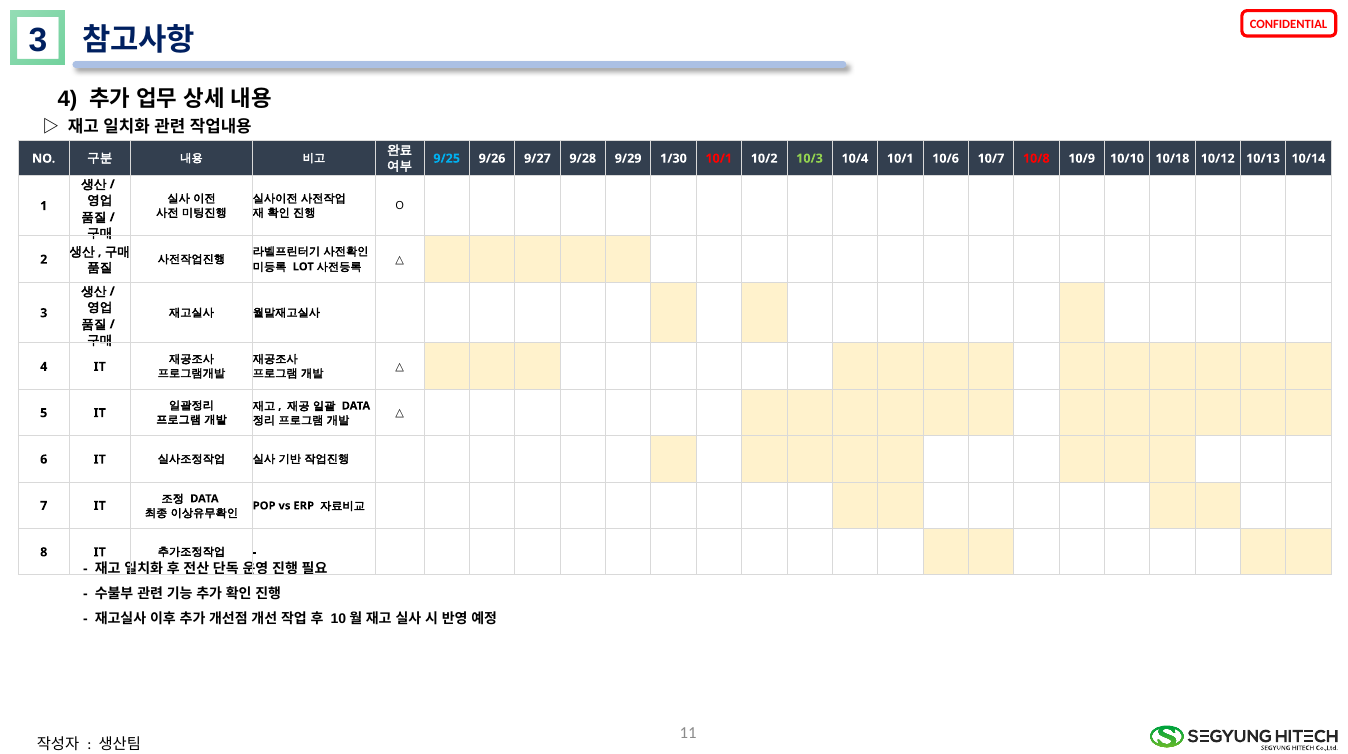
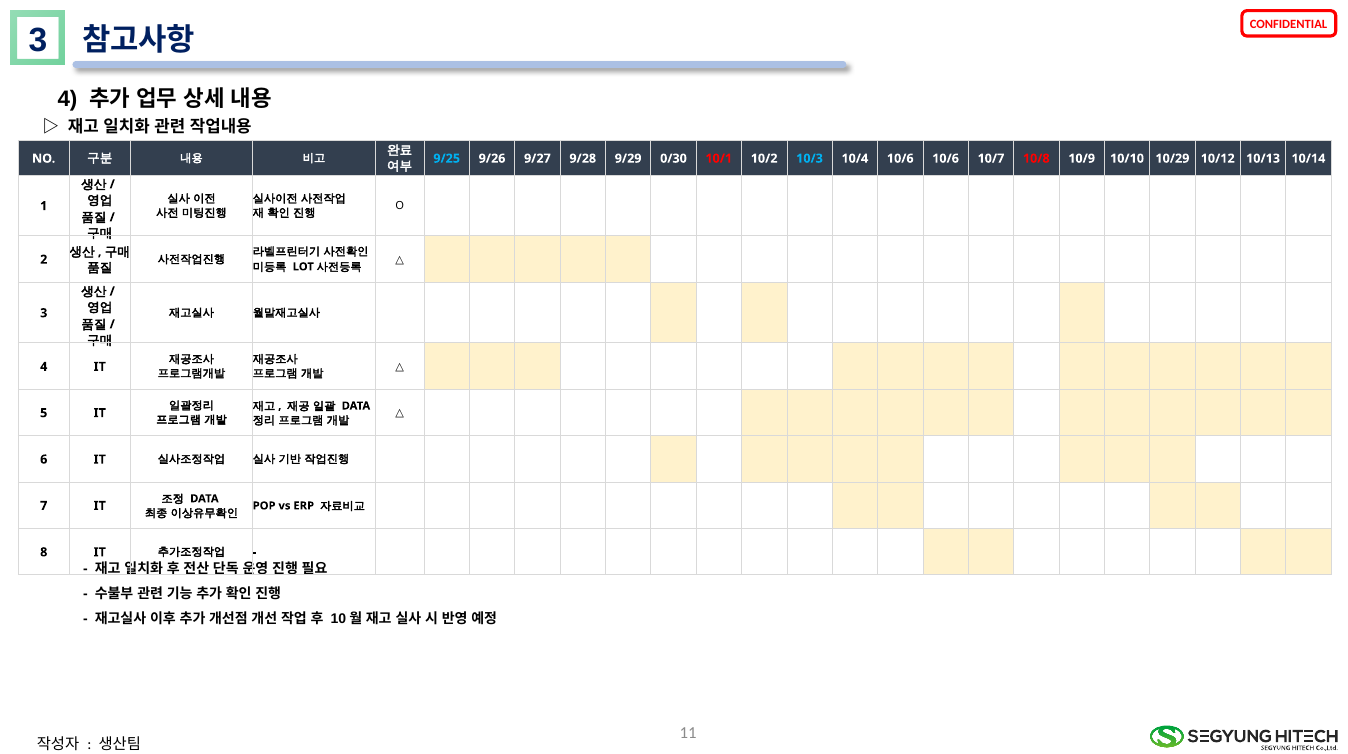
1/30: 1/30 -> 0/30
10/3 colour: light green -> light blue
10/4 10/1: 10/1 -> 10/6
10/18: 10/18 -> 10/29
